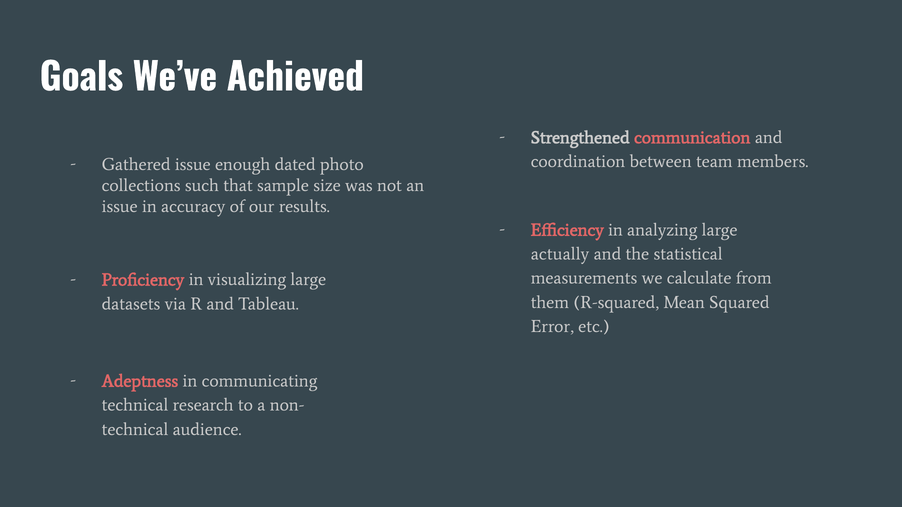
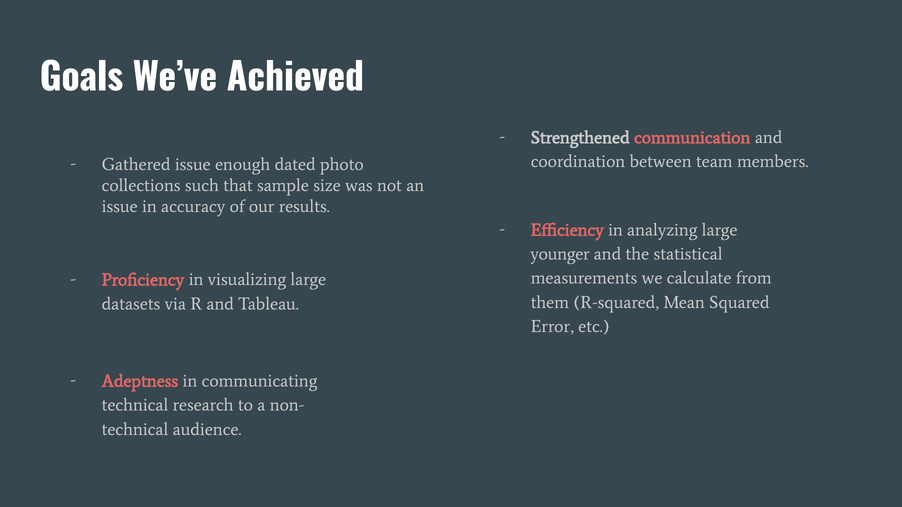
actually: actually -> younger
